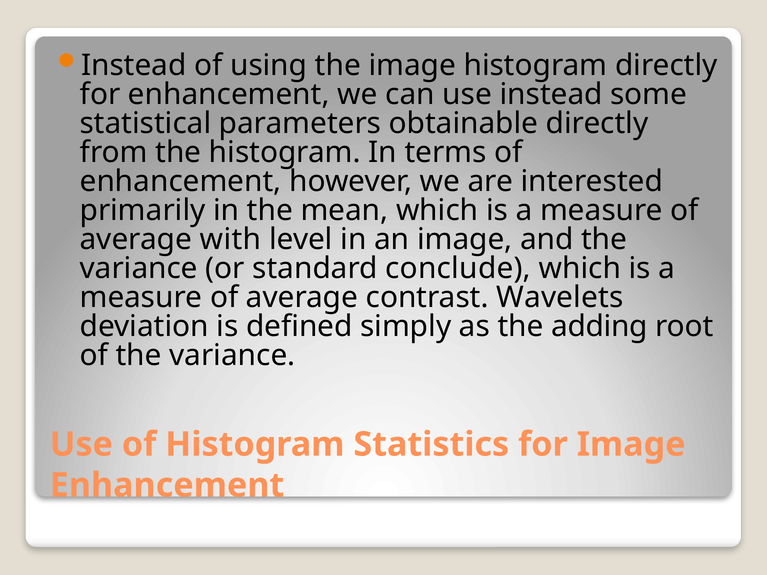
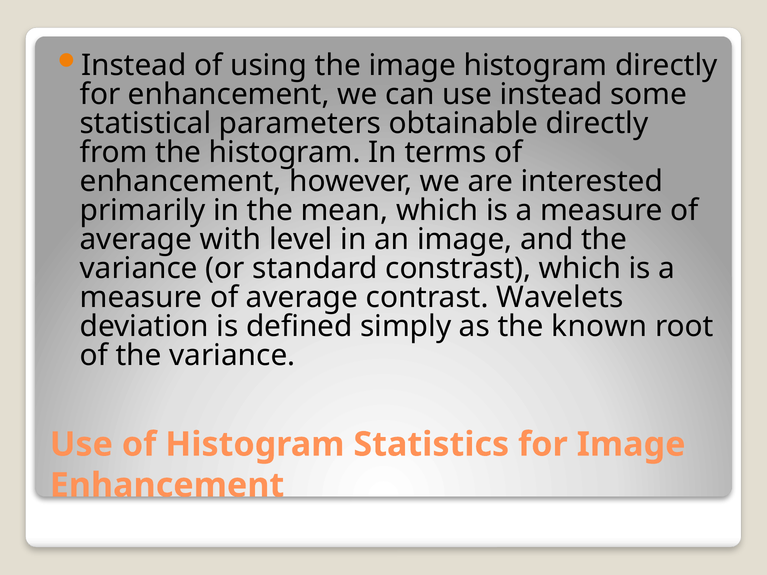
conclude: conclude -> constrast
adding: adding -> known
